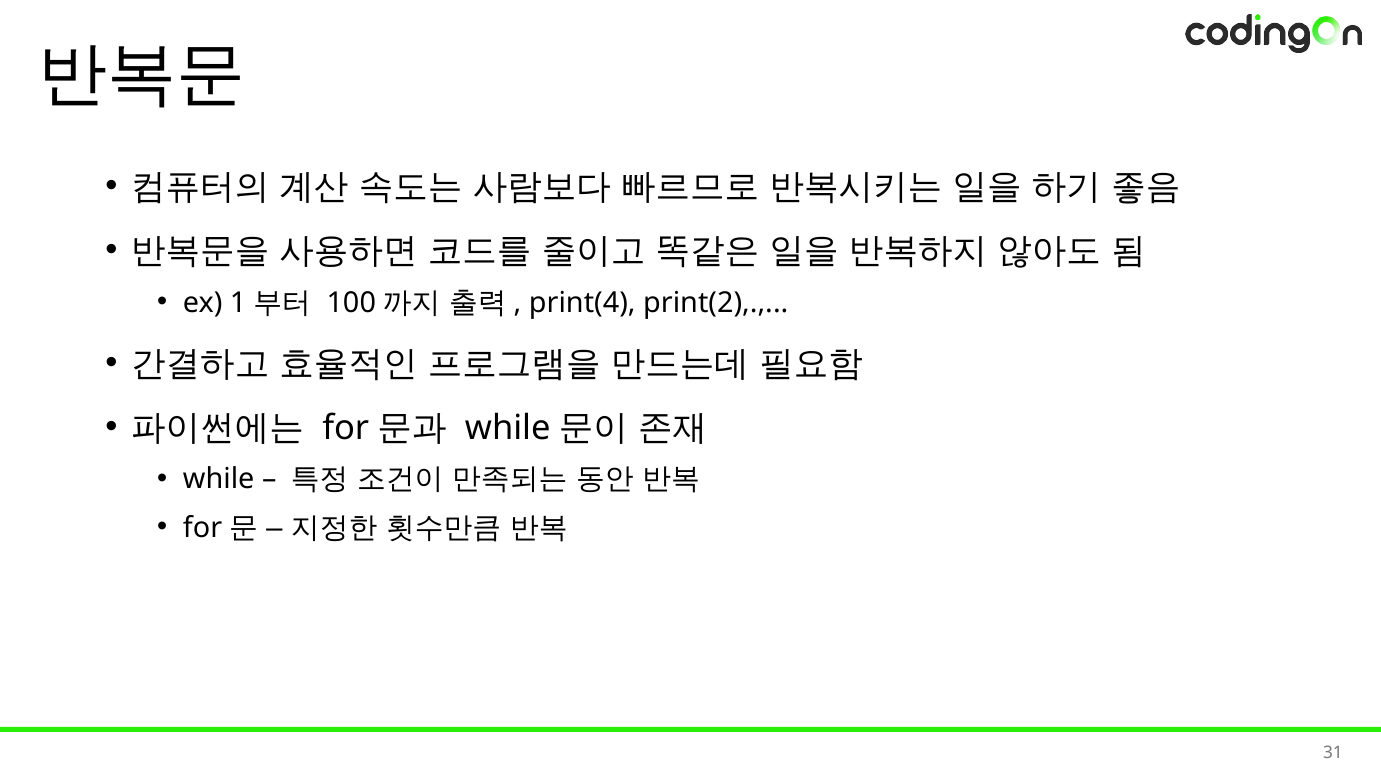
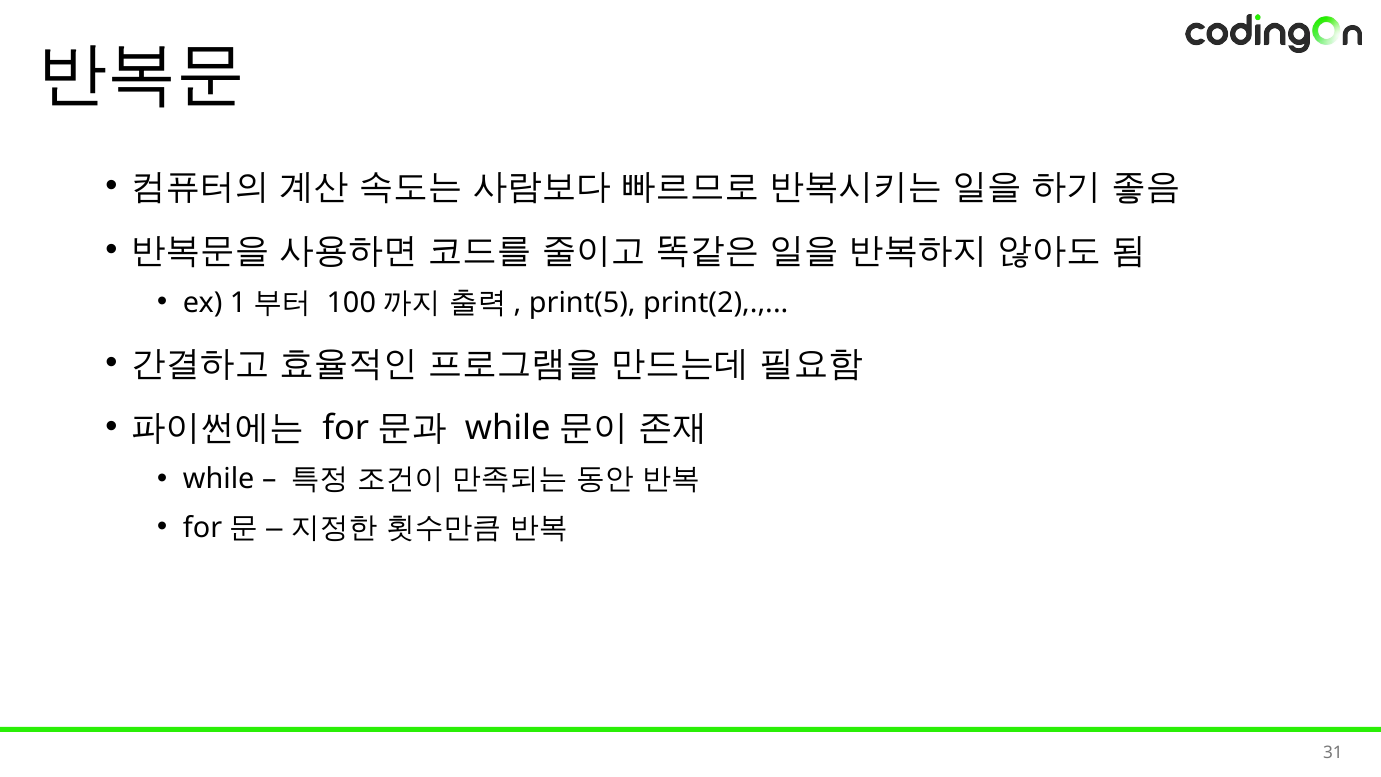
print(4: print(4 -> print(5
